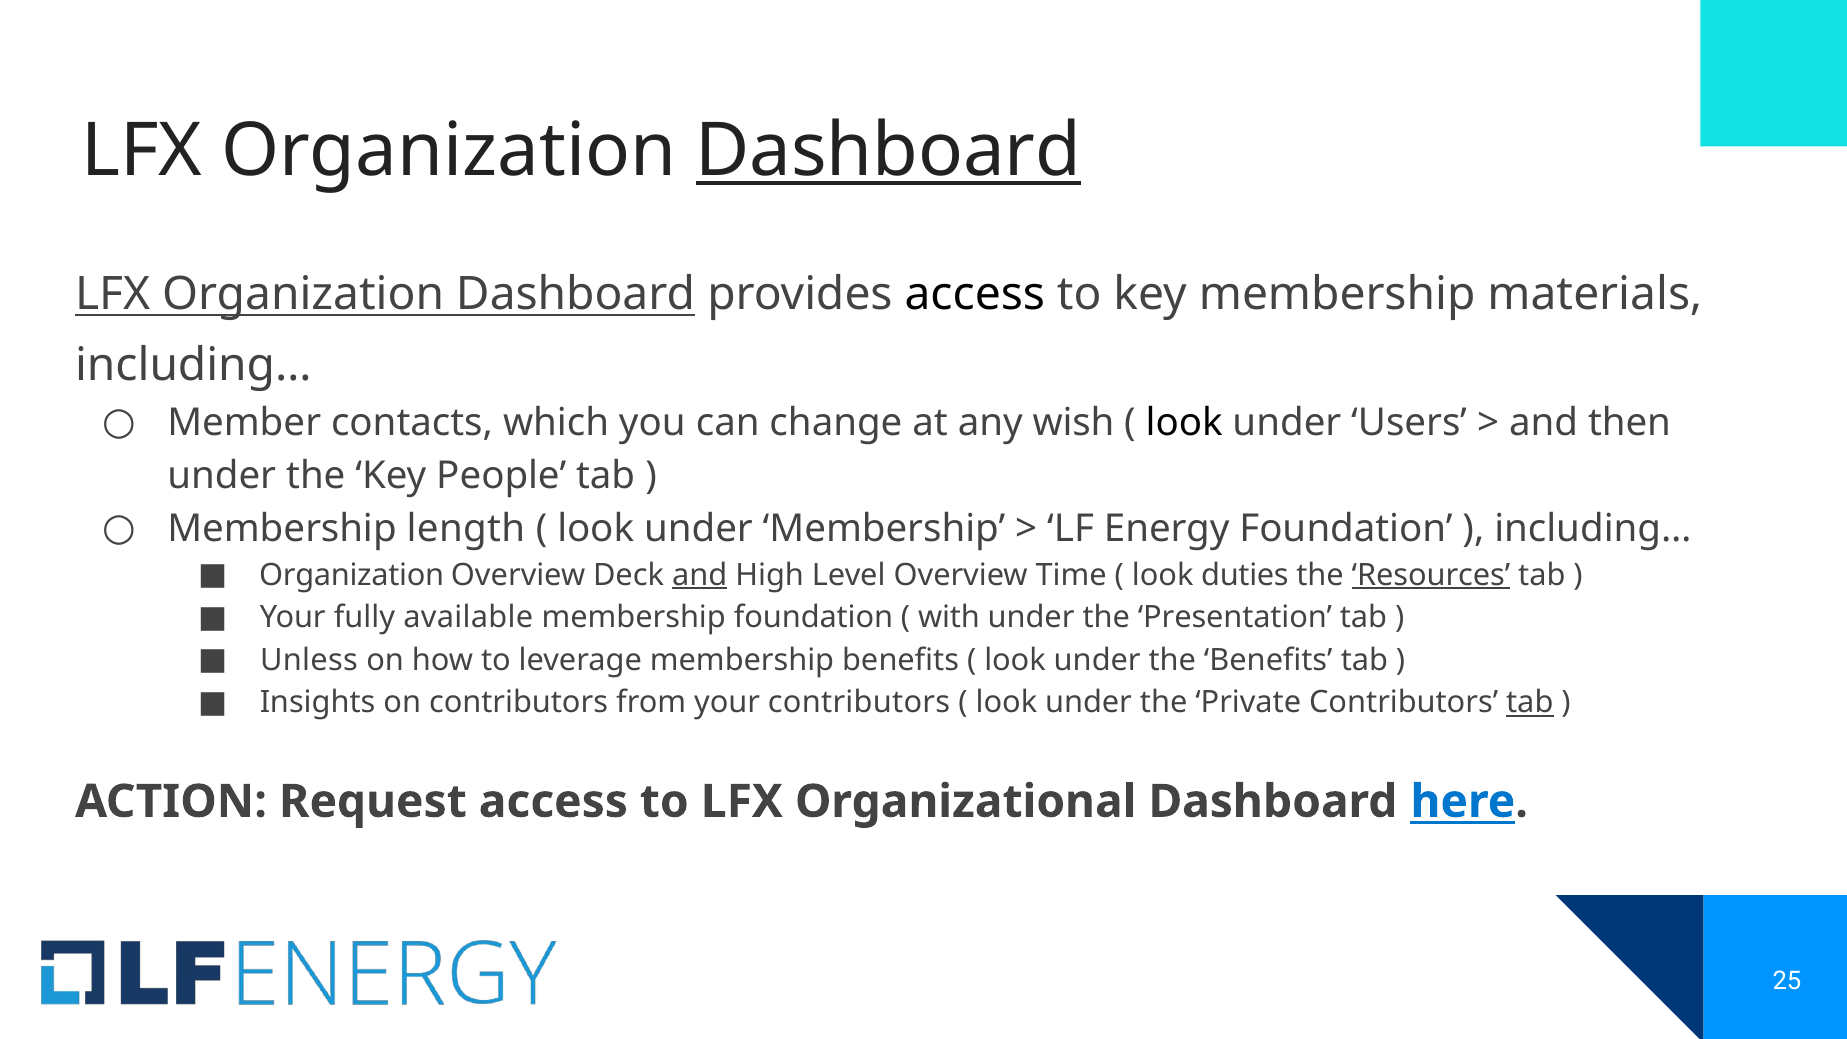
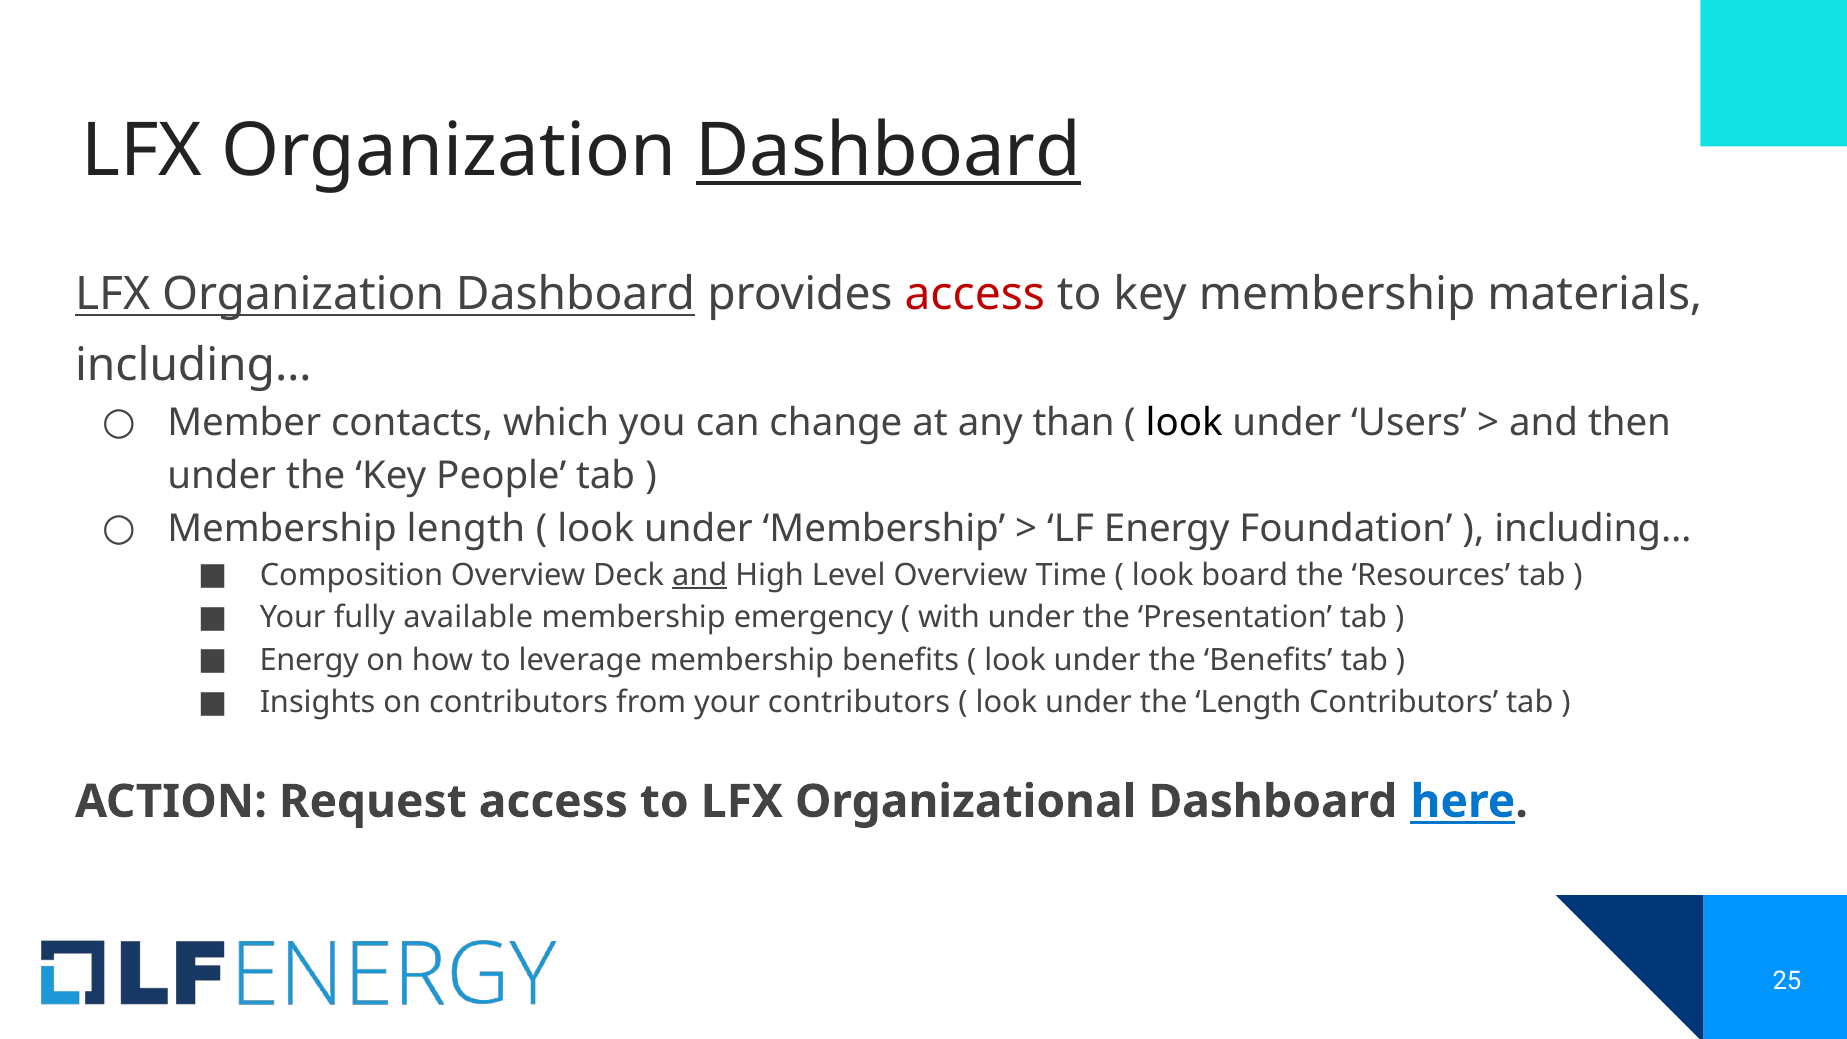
access at (975, 294) colour: black -> red
wish: wish -> than
Organization at (352, 575): Organization -> Composition
duties: duties -> board
Resources underline: present -> none
membership foundation: foundation -> emergency
Unless at (309, 660): Unless -> Energy
the Private: Private -> Length
tab at (1530, 702) underline: present -> none
